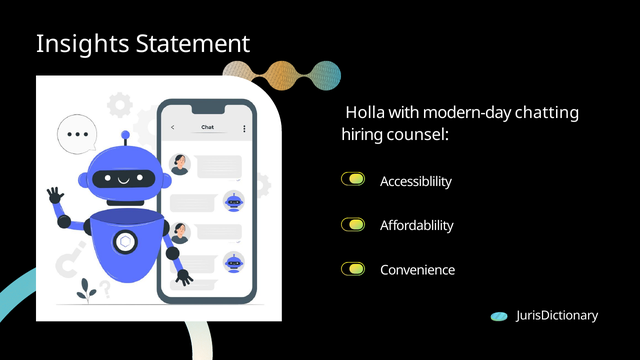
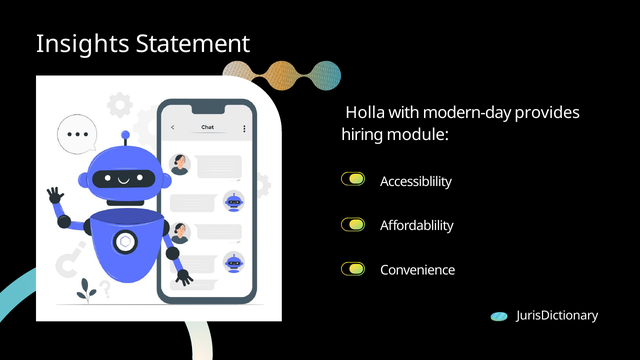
chatting: chatting -> provides
counsel: counsel -> module
